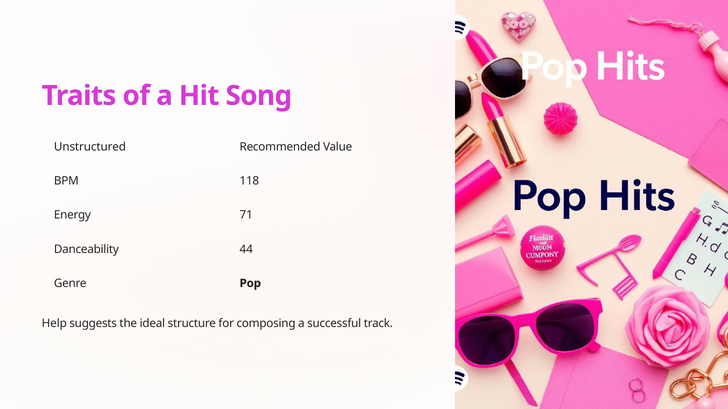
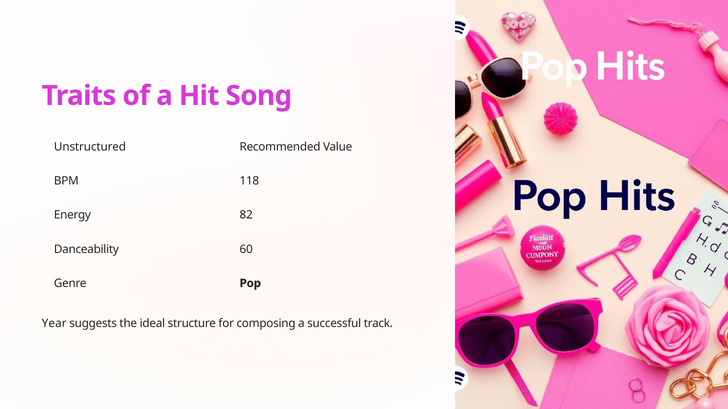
71: 71 -> 82
44: 44 -> 60
Help: Help -> Year
